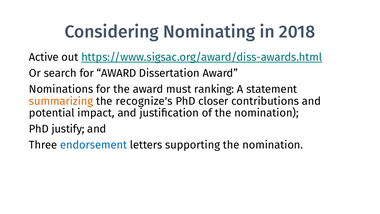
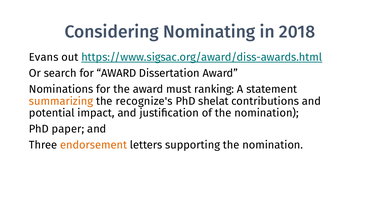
Active: Active -> Evans
closer: closer -> shelat
justify: justify -> paper
endorsement colour: blue -> orange
